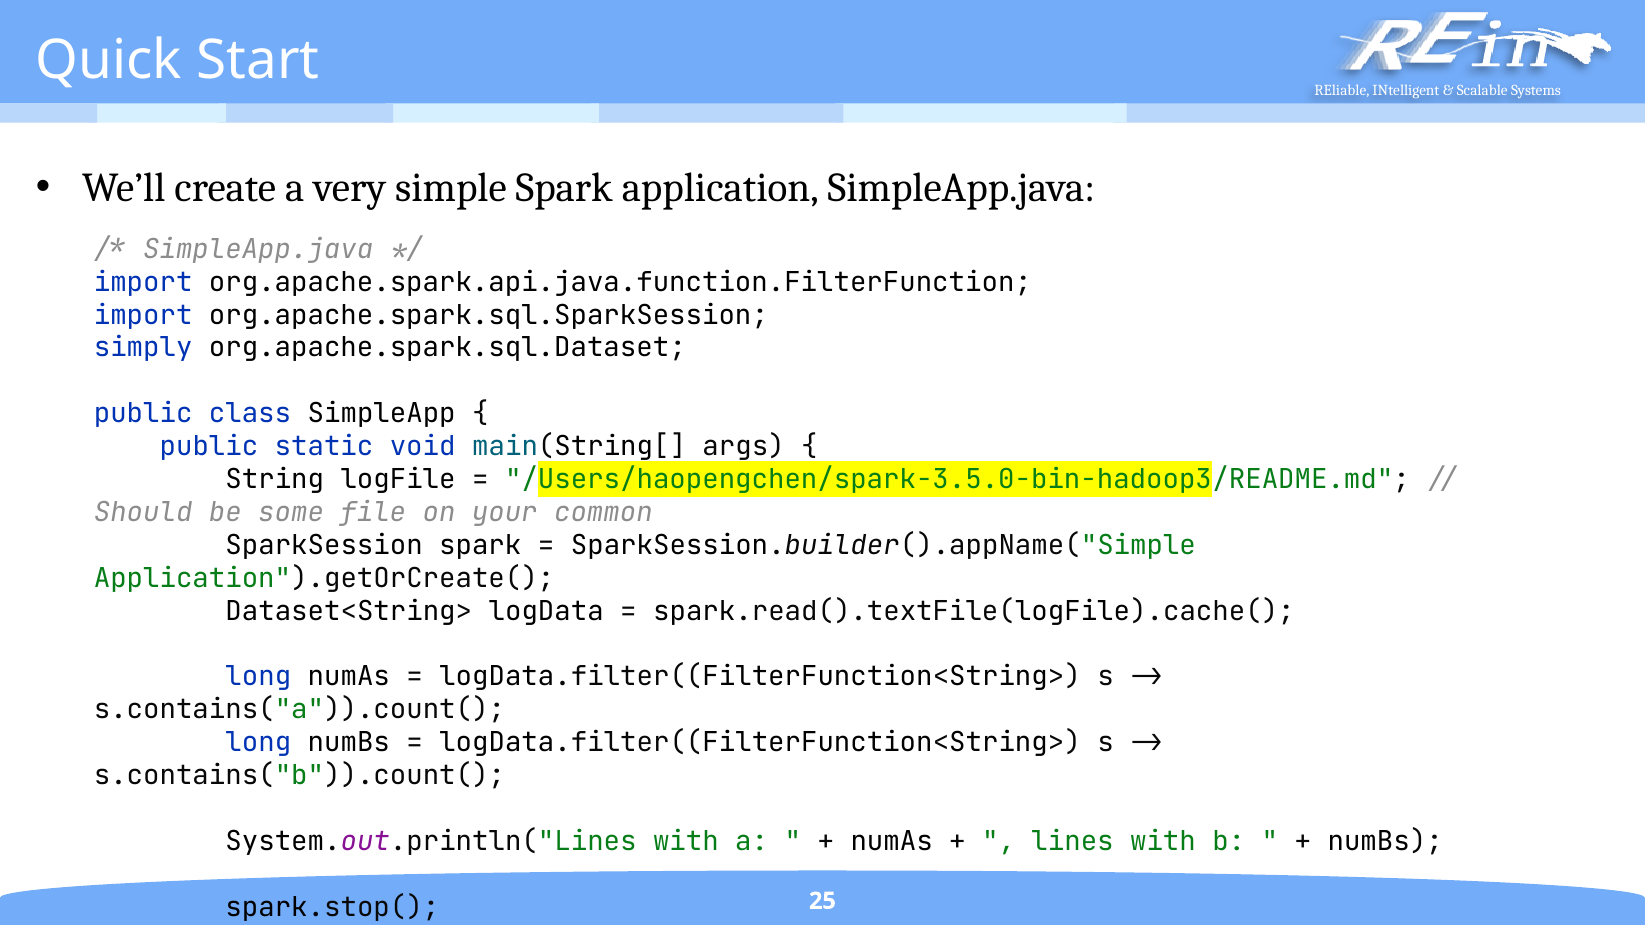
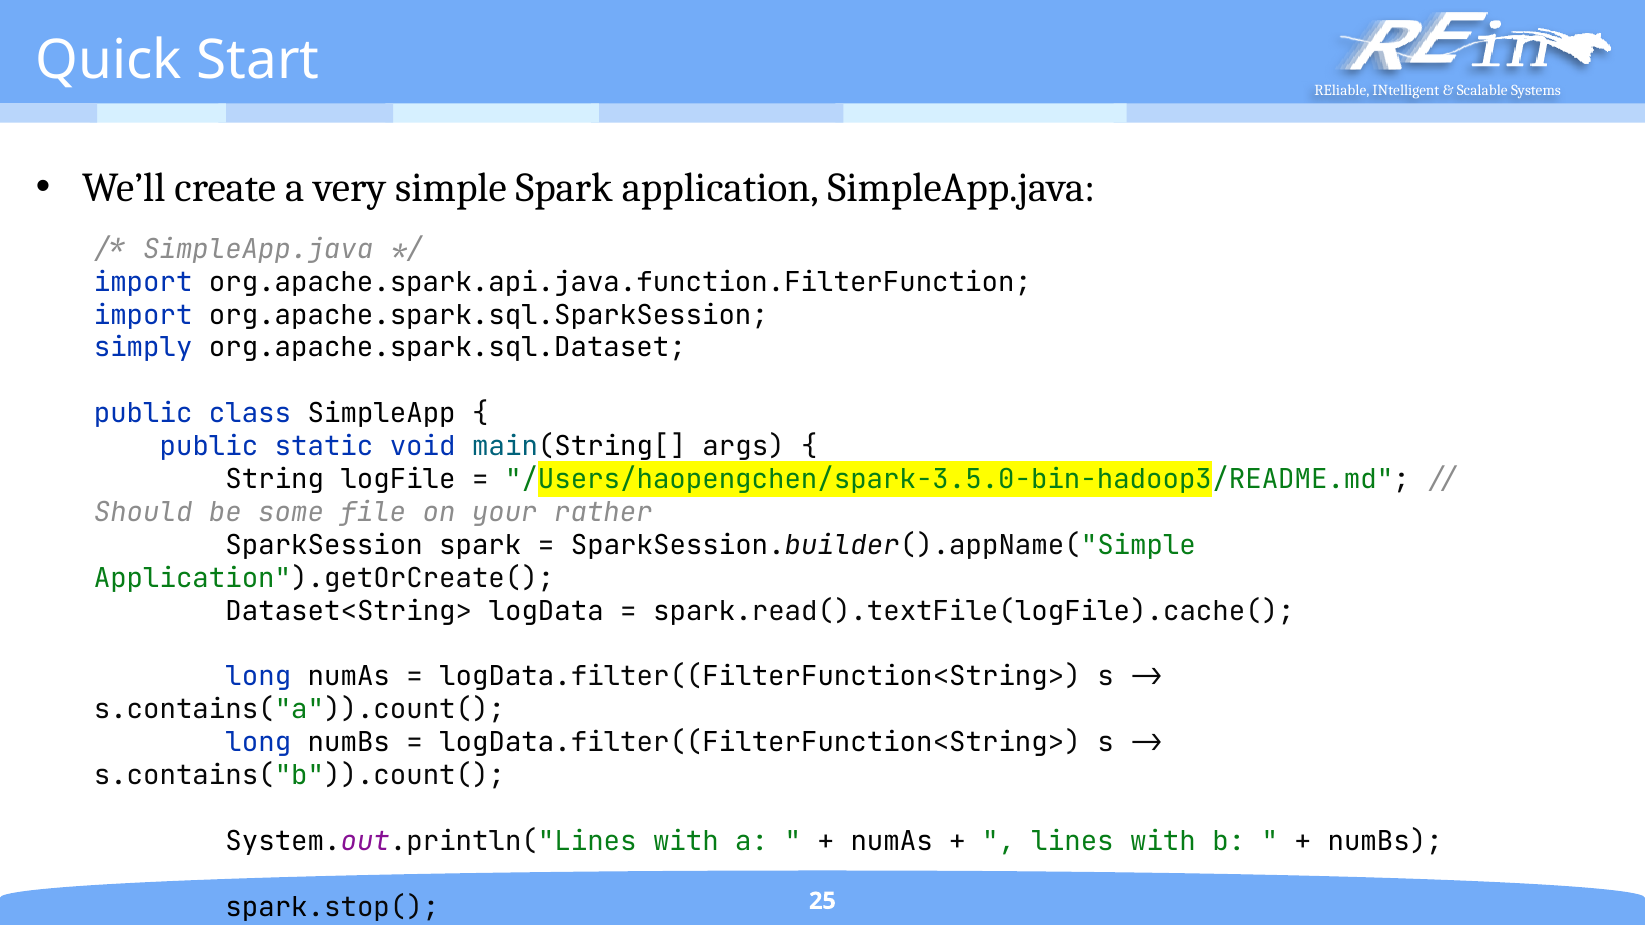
common: common -> rather
